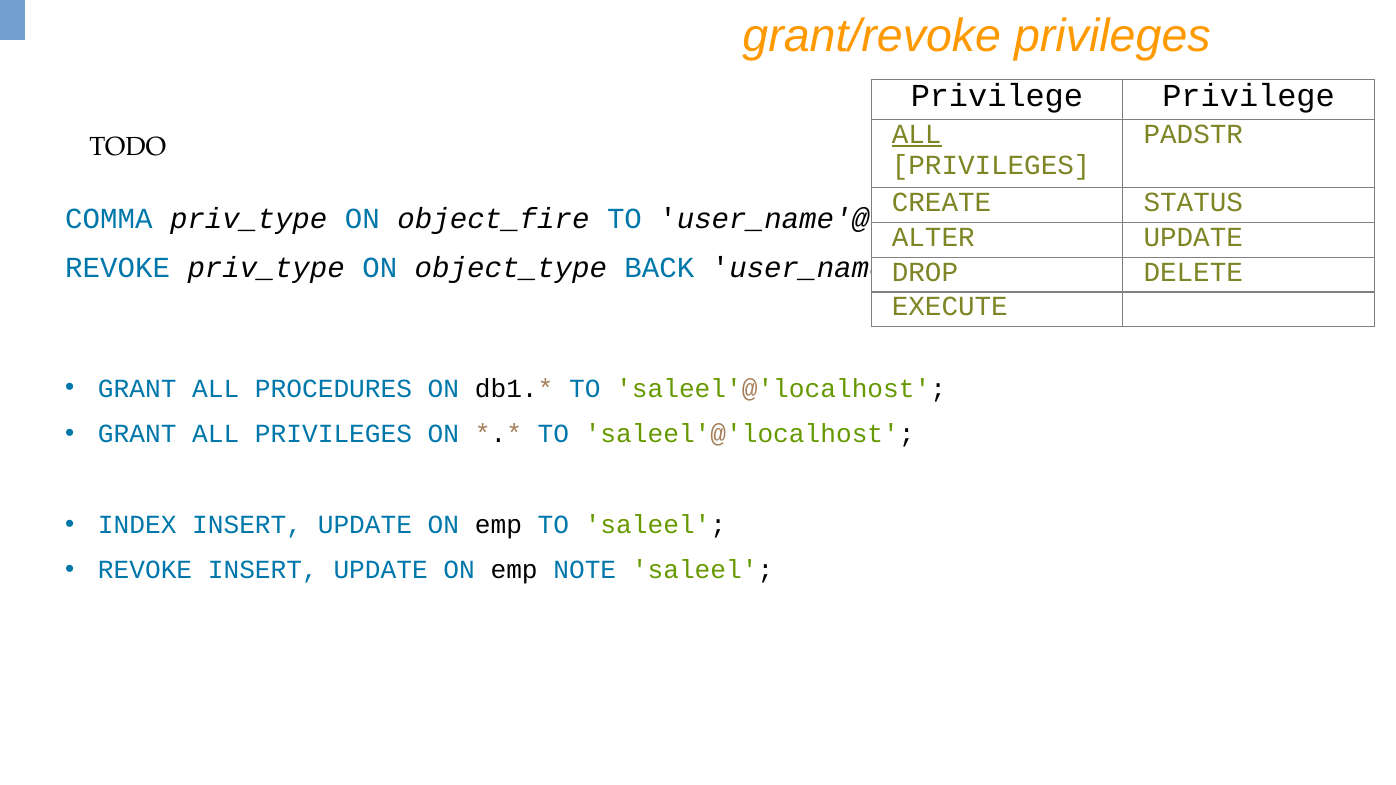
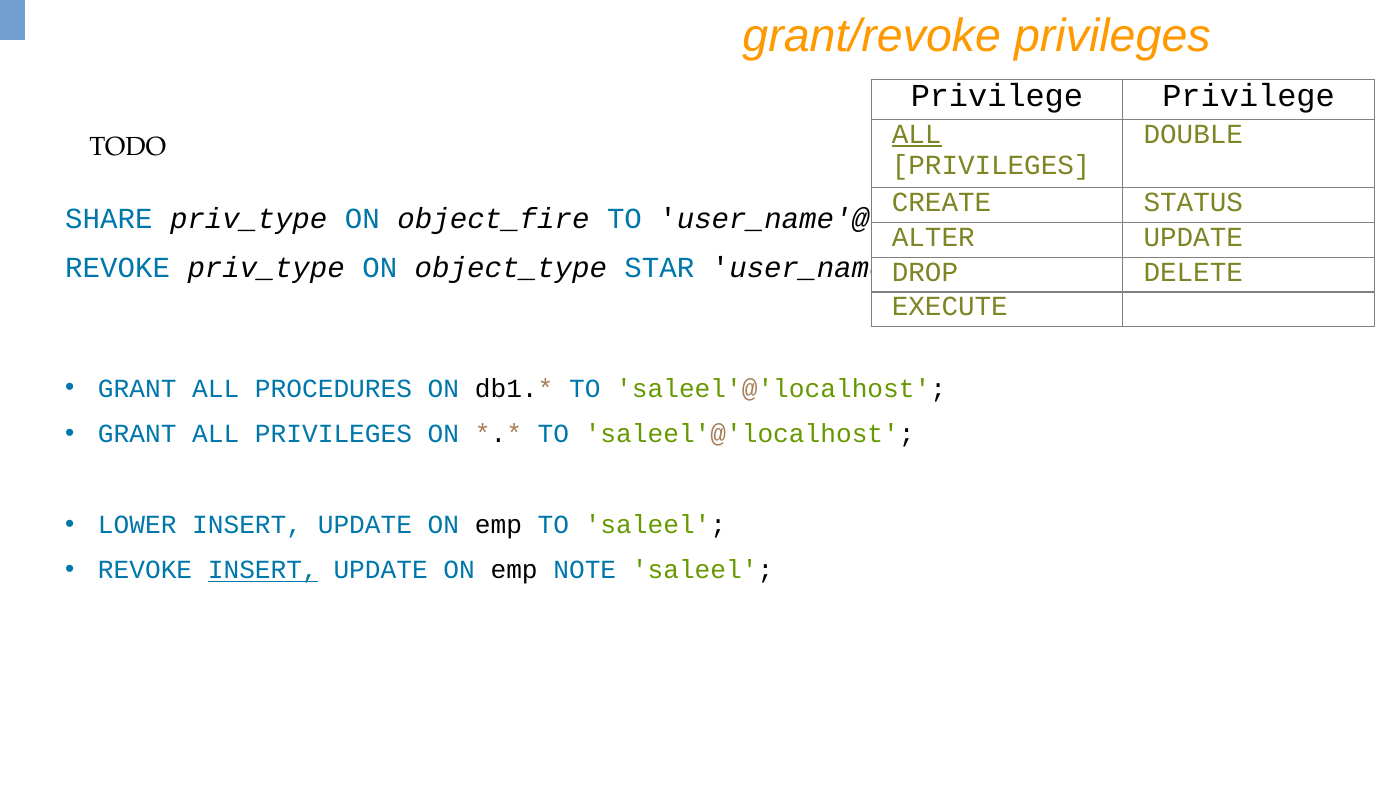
PADSTR: PADSTR -> DOUBLE
COMMA: COMMA -> SHARE
BACK: BACK -> STAR
INDEX: INDEX -> LOWER
INSERT at (263, 570) underline: none -> present
